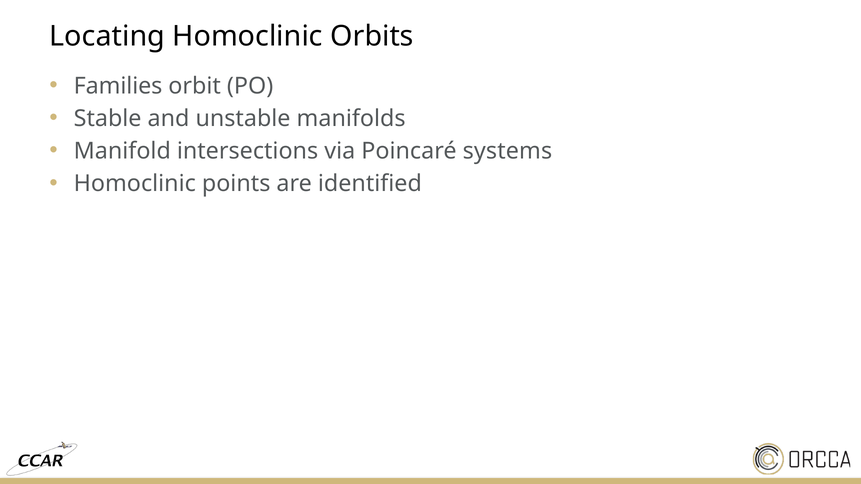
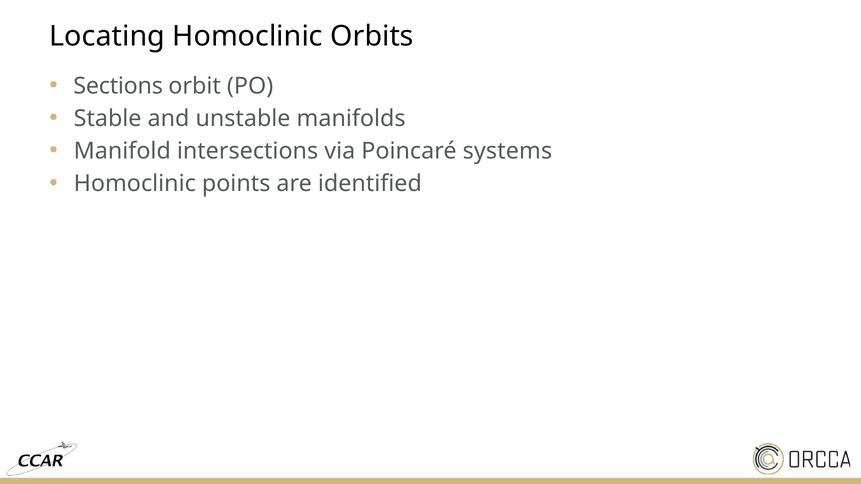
Families: Families -> Sections
